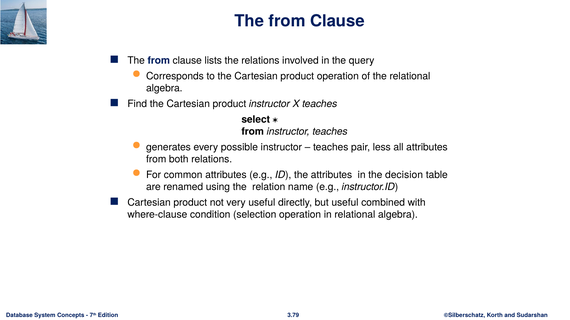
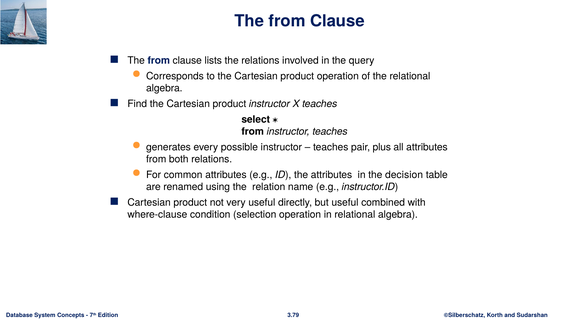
less: less -> plus
